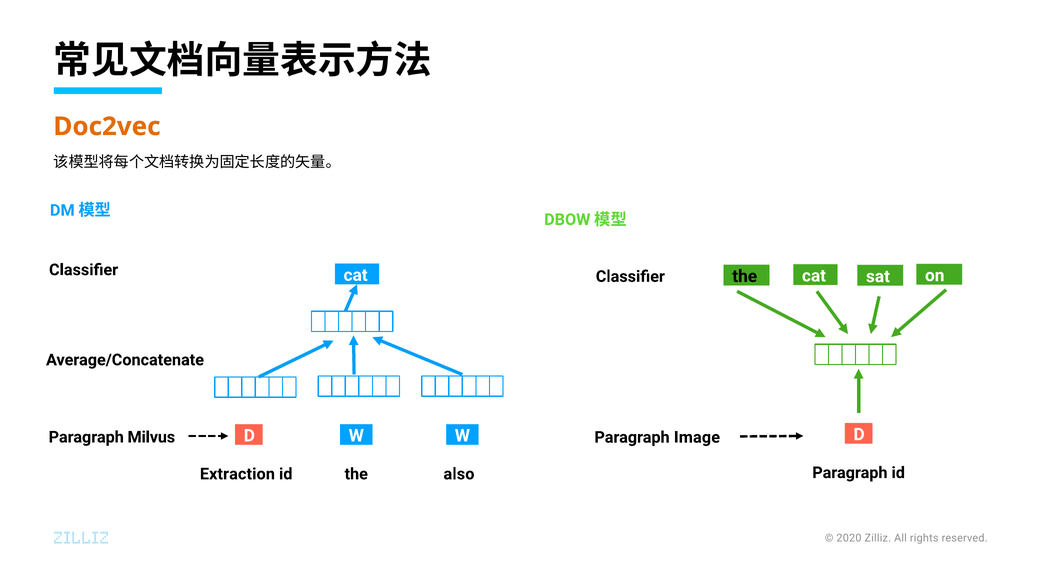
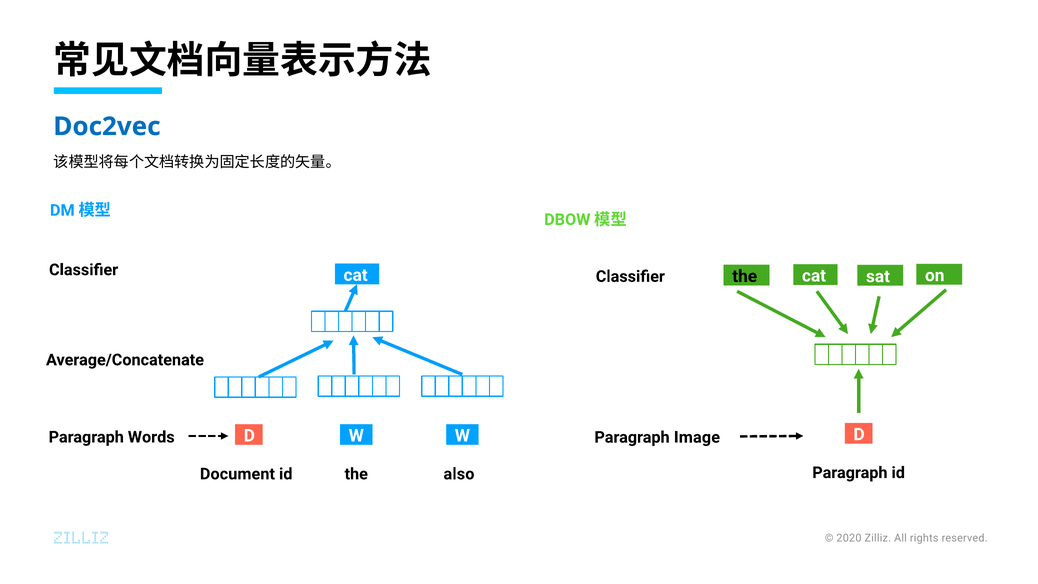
Doc2vec colour: orange -> blue
Milvus: Milvus -> Words
Extraction: Extraction -> Document
